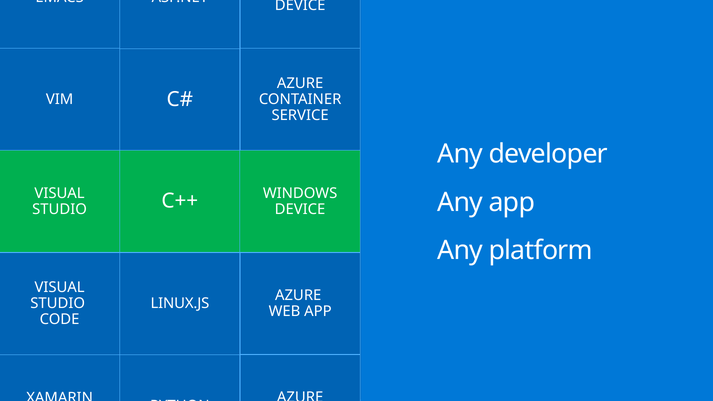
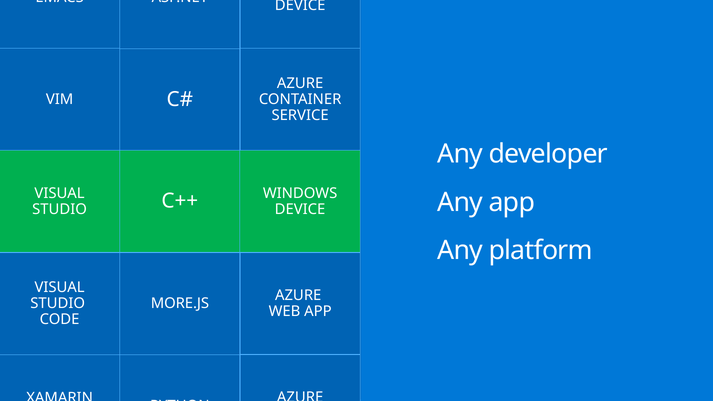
LINUX.JS: LINUX.JS -> MORE.JS
